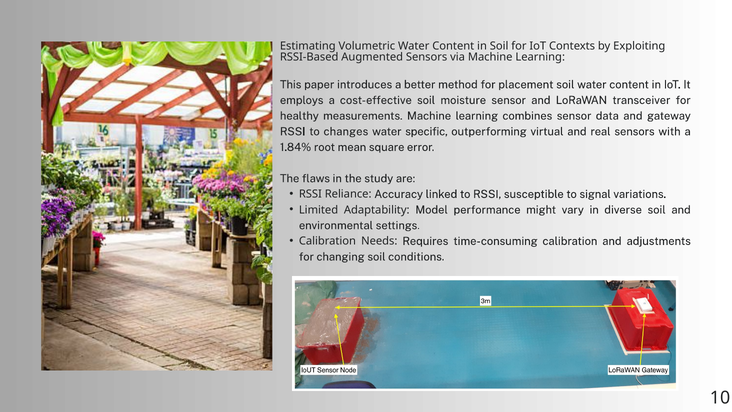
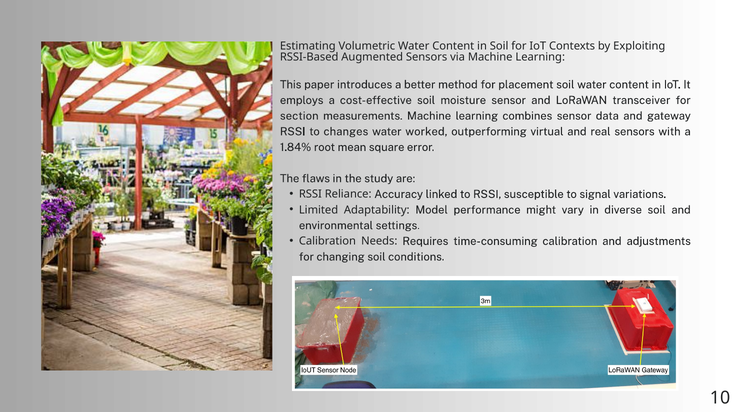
healthy: healthy -> section
specific: specific -> worked
